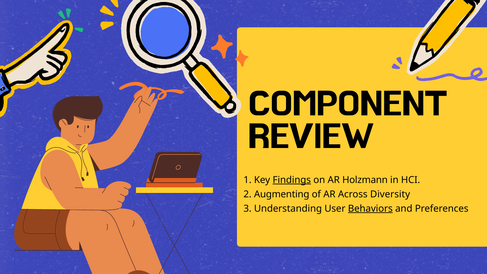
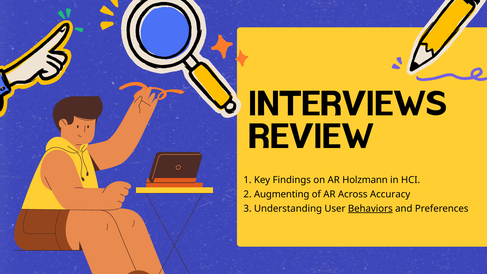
COMPONENT: COMPONENT -> INTERVIEWS
Findings underline: present -> none
Diversity: Diversity -> Accuracy
